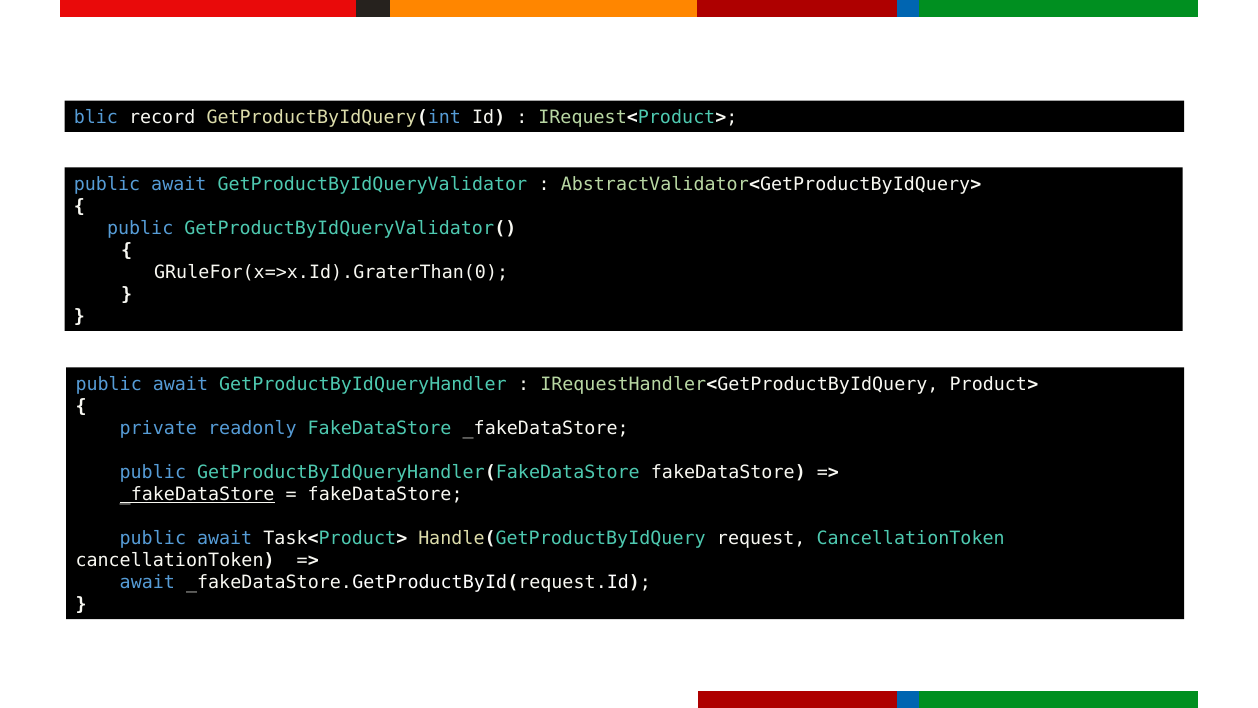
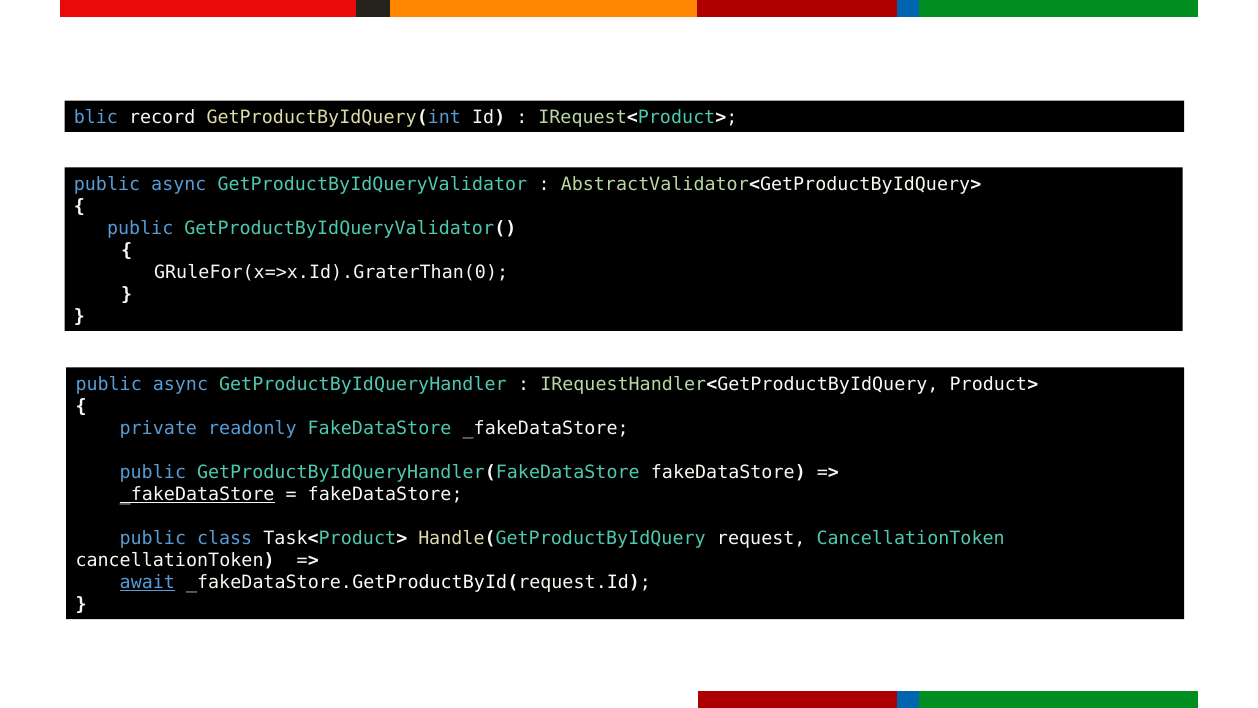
await at (179, 184): await -> async
await at (180, 384): await -> async
await at (225, 538): await -> class
await at (147, 582) underline: none -> present
